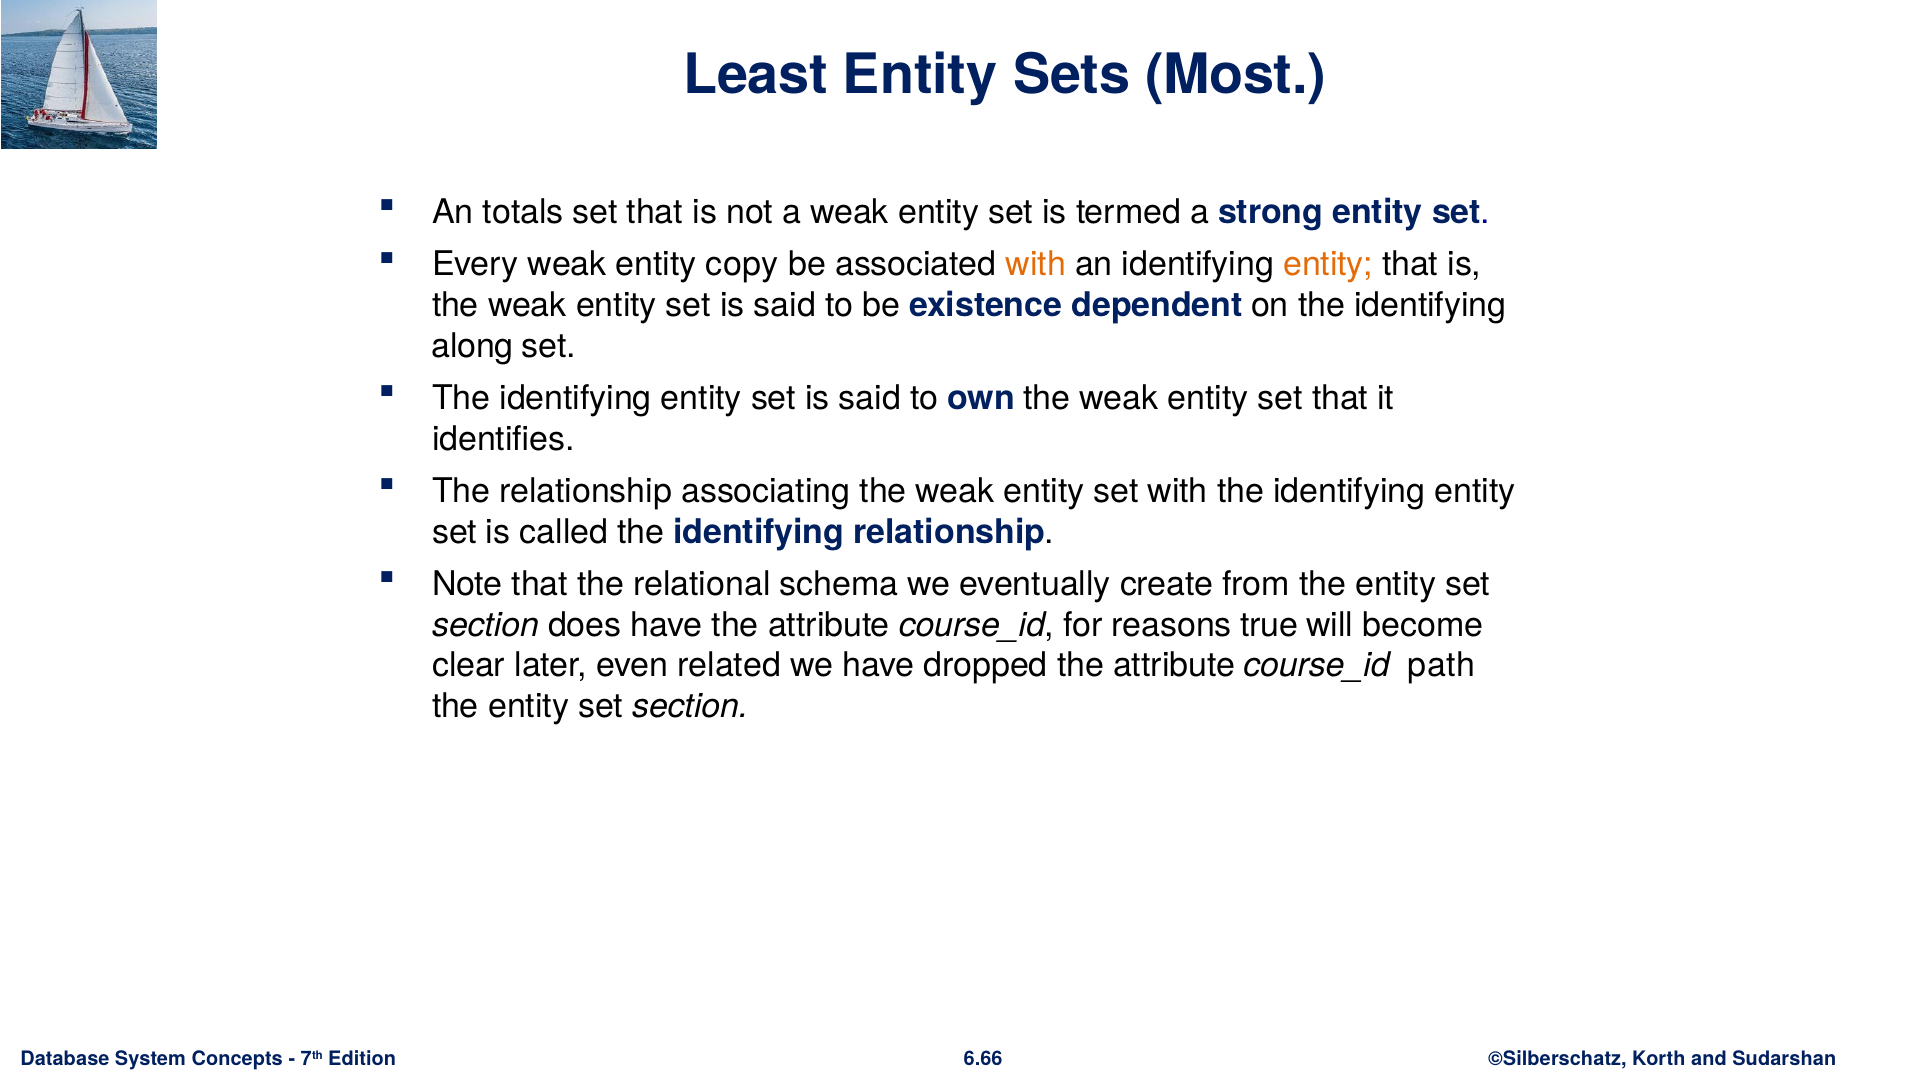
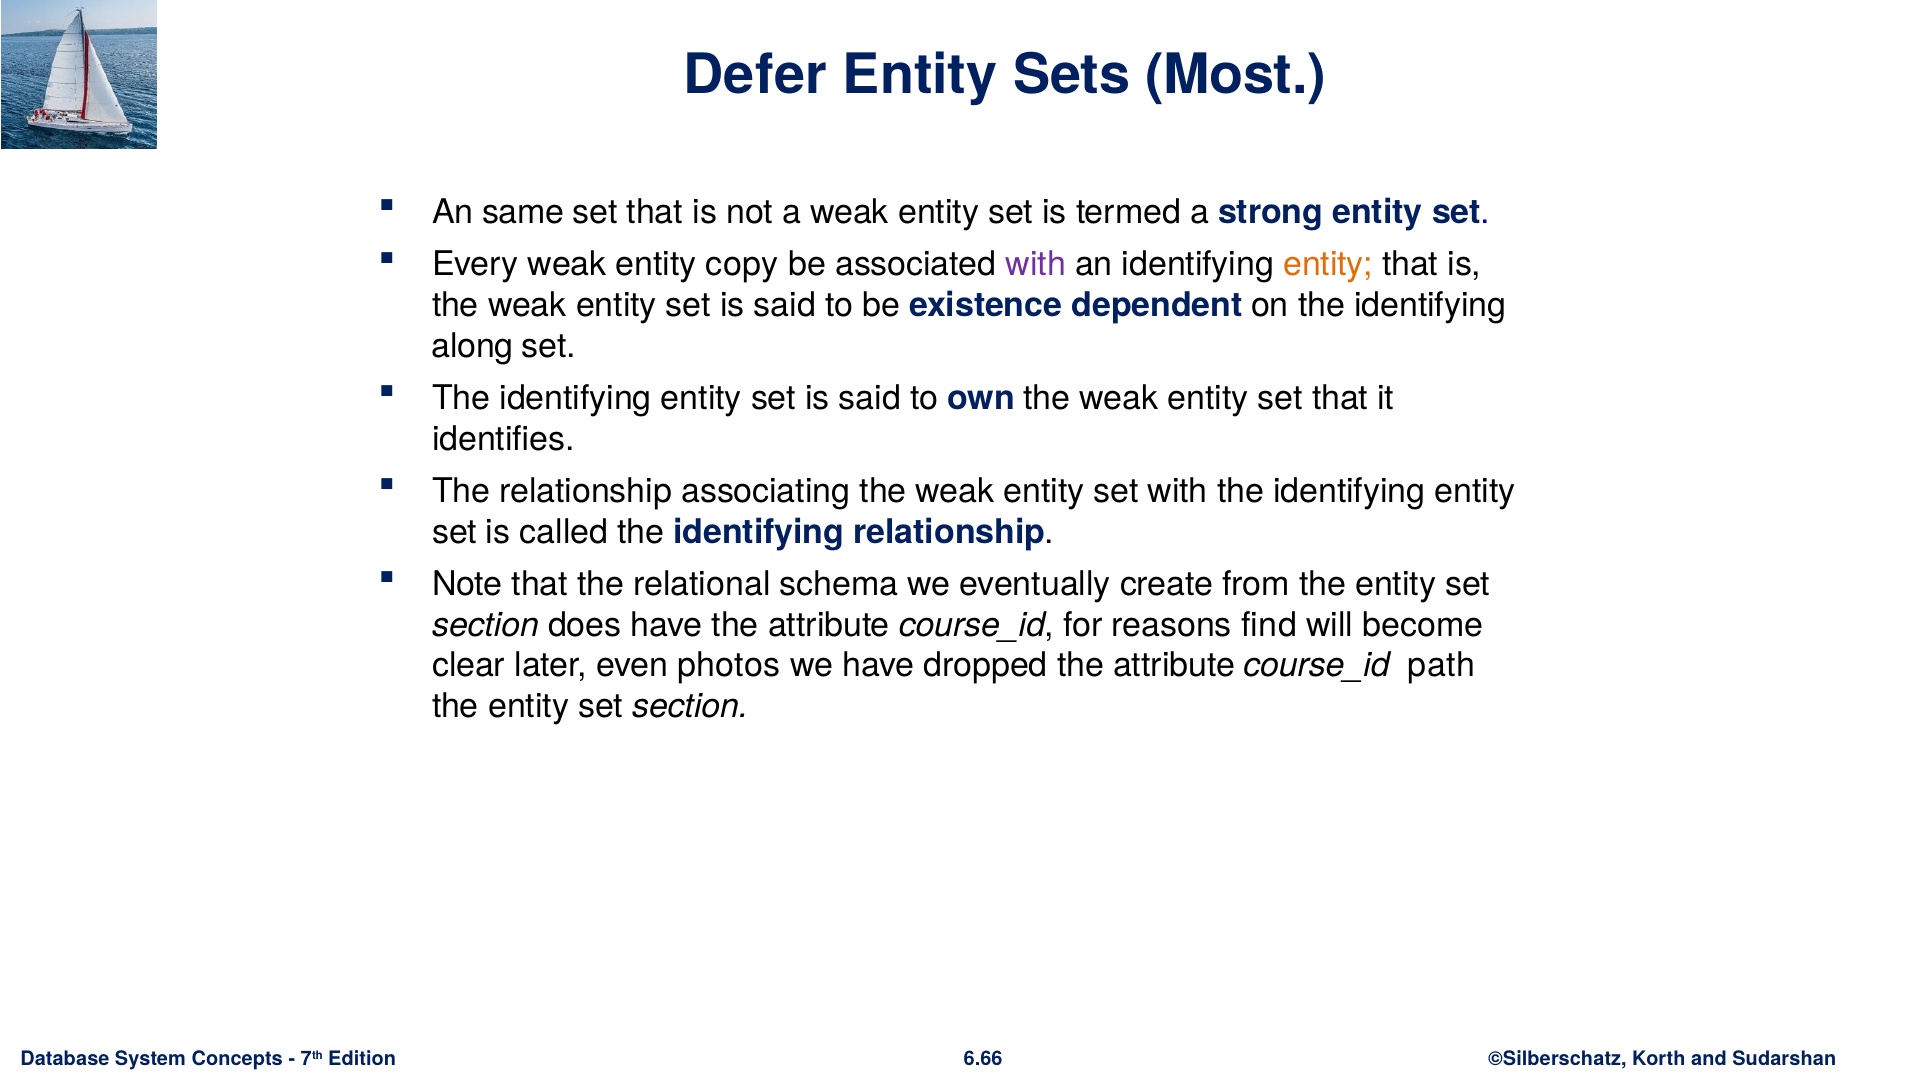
Least: Least -> Defer
totals: totals -> same
with at (1036, 265) colour: orange -> purple
true: true -> find
related: related -> photos
